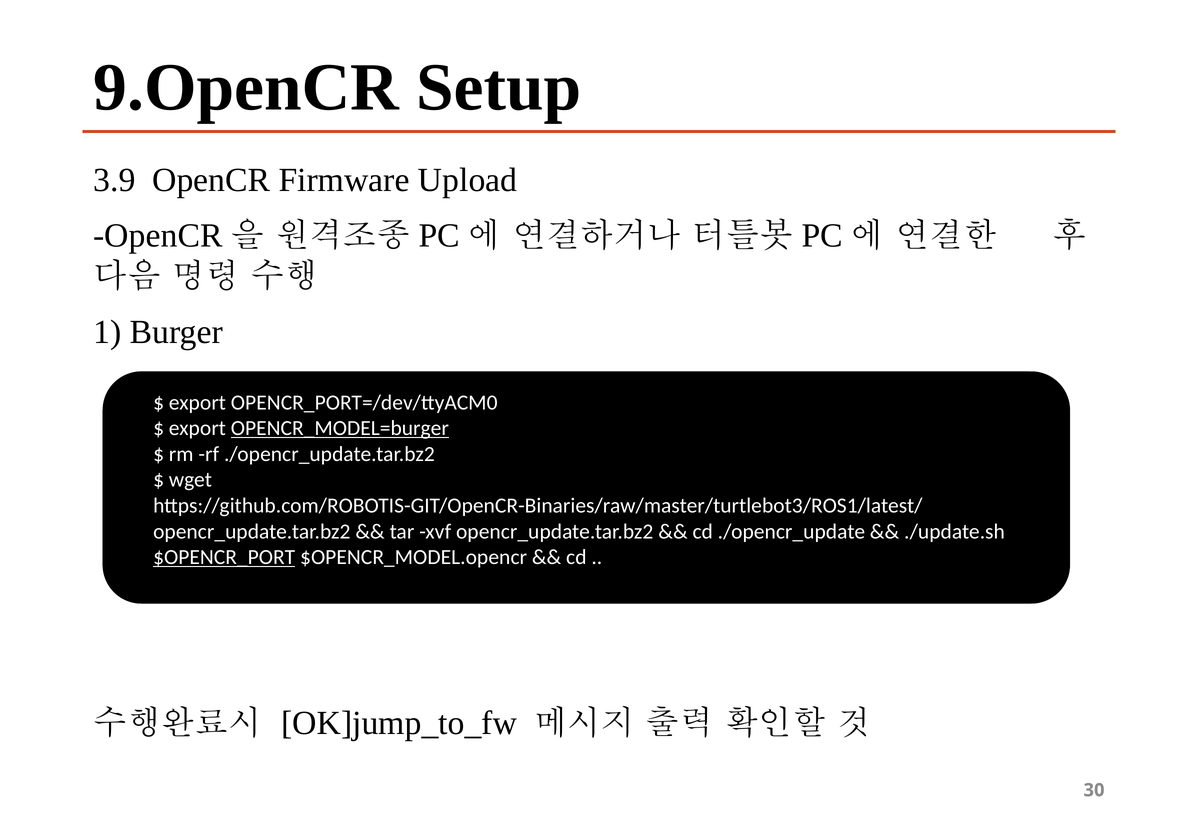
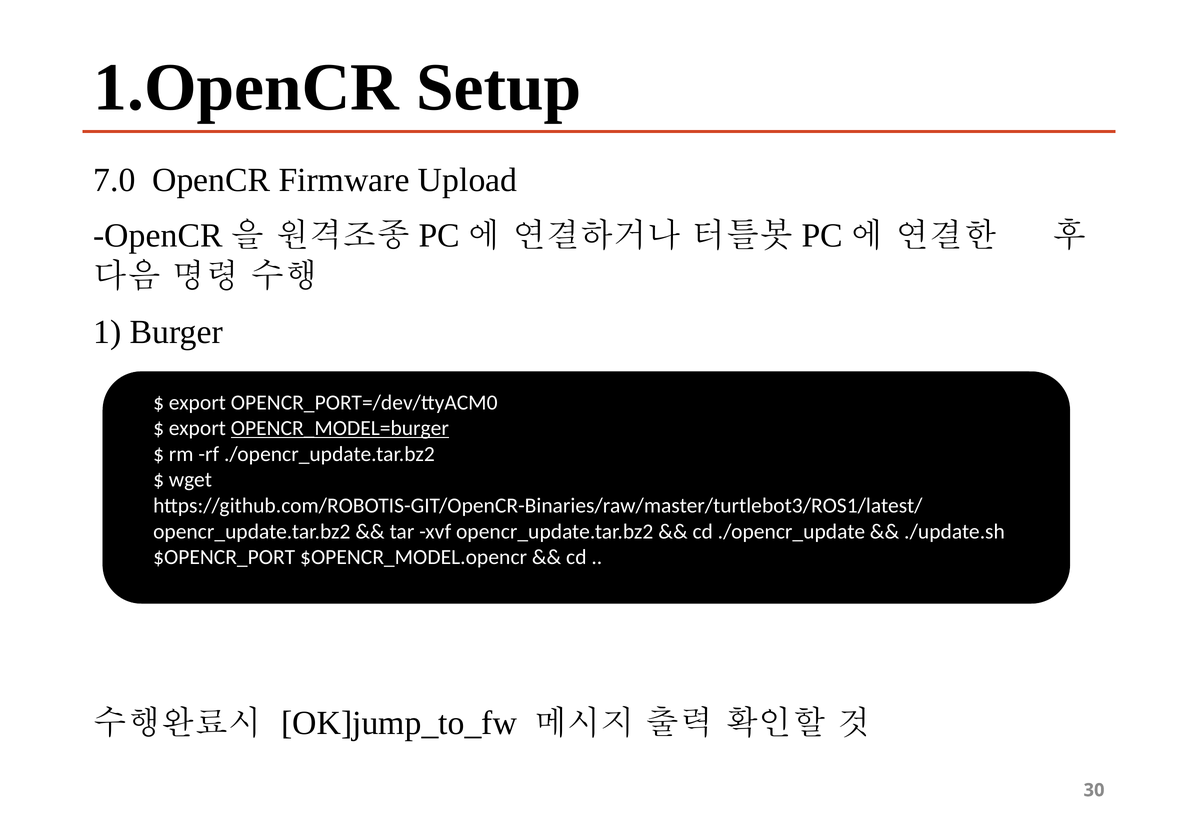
9.OpenCR: 9.OpenCR -> 1.OpenCR
3.9: 3.9 -> 7.0
$OPENCR_PORT underline: present -> none
